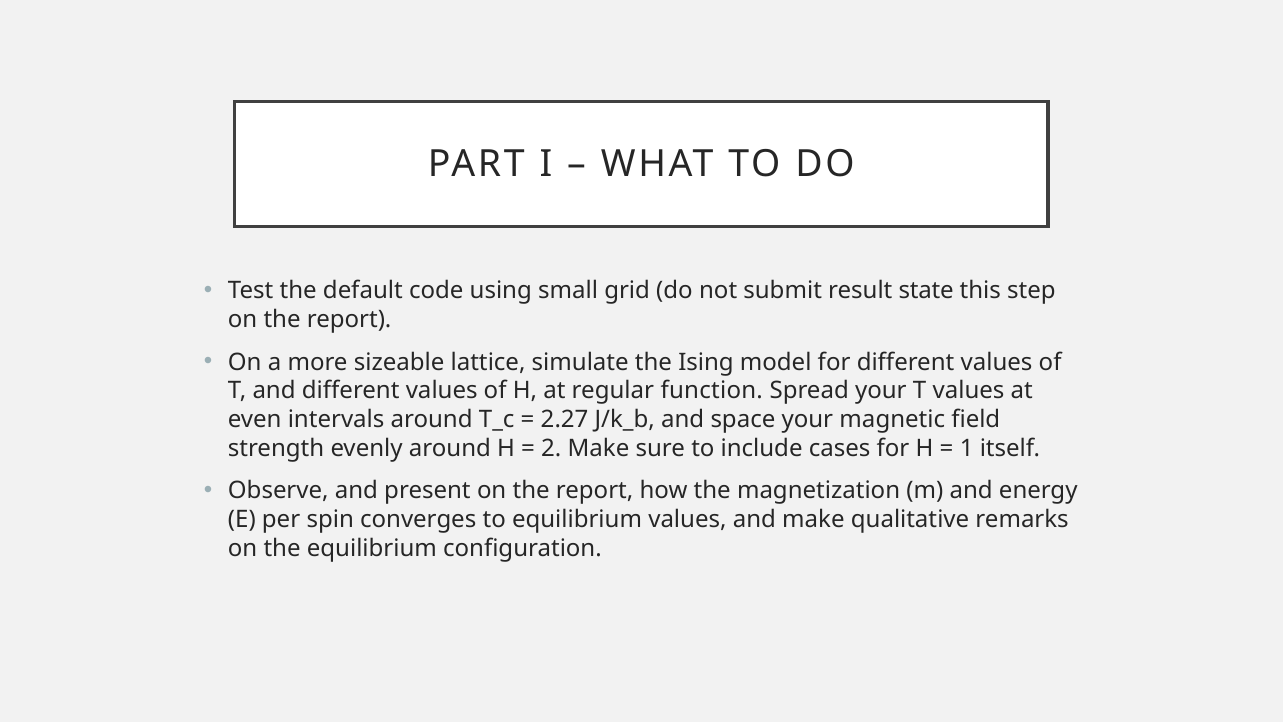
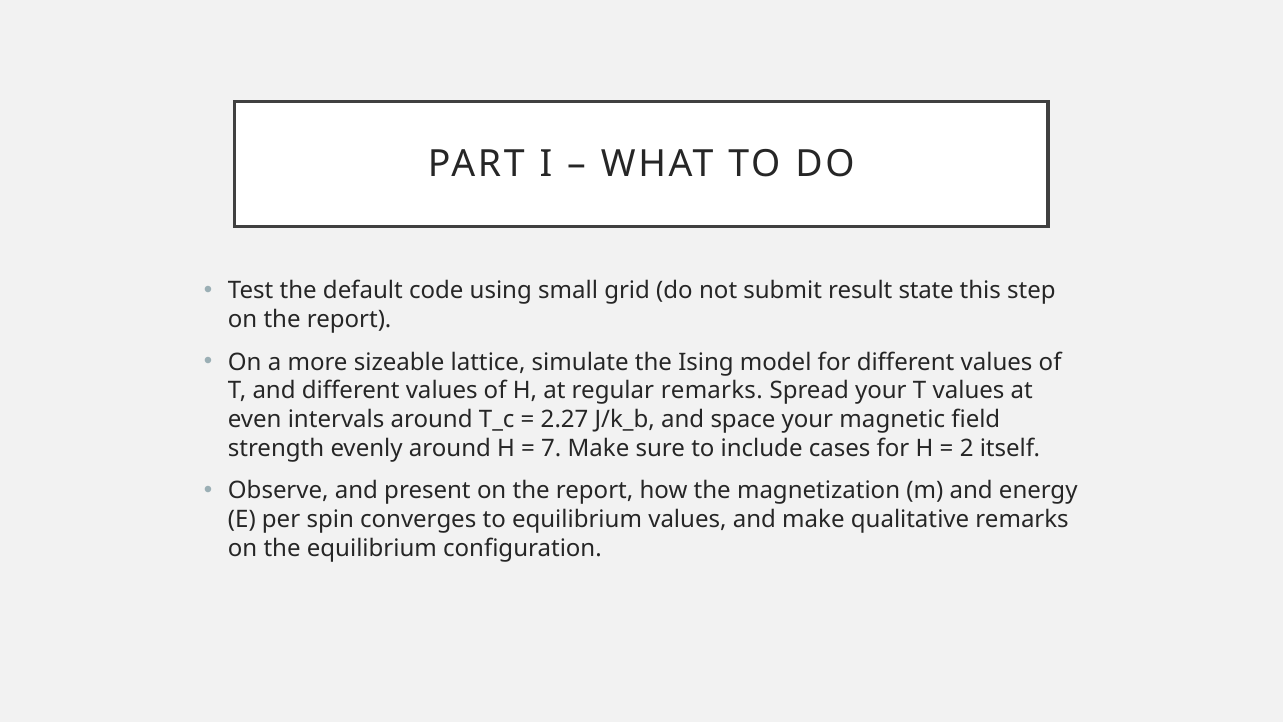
regular function: function -> remarks
2: 2 -> 7
1: 1 -> 2
